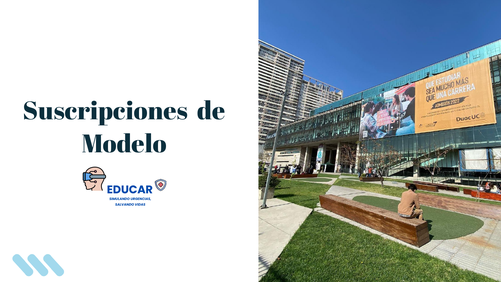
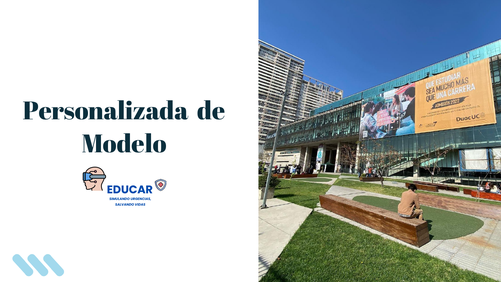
Suscripciones: Suscripciones -> Personalizada
